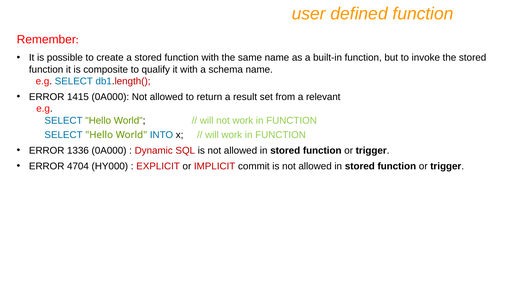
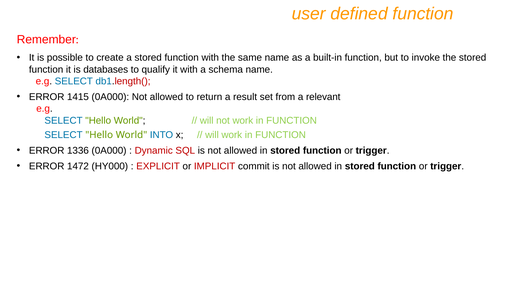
composite: composite -> databases
4704: 4704 -> 1472
